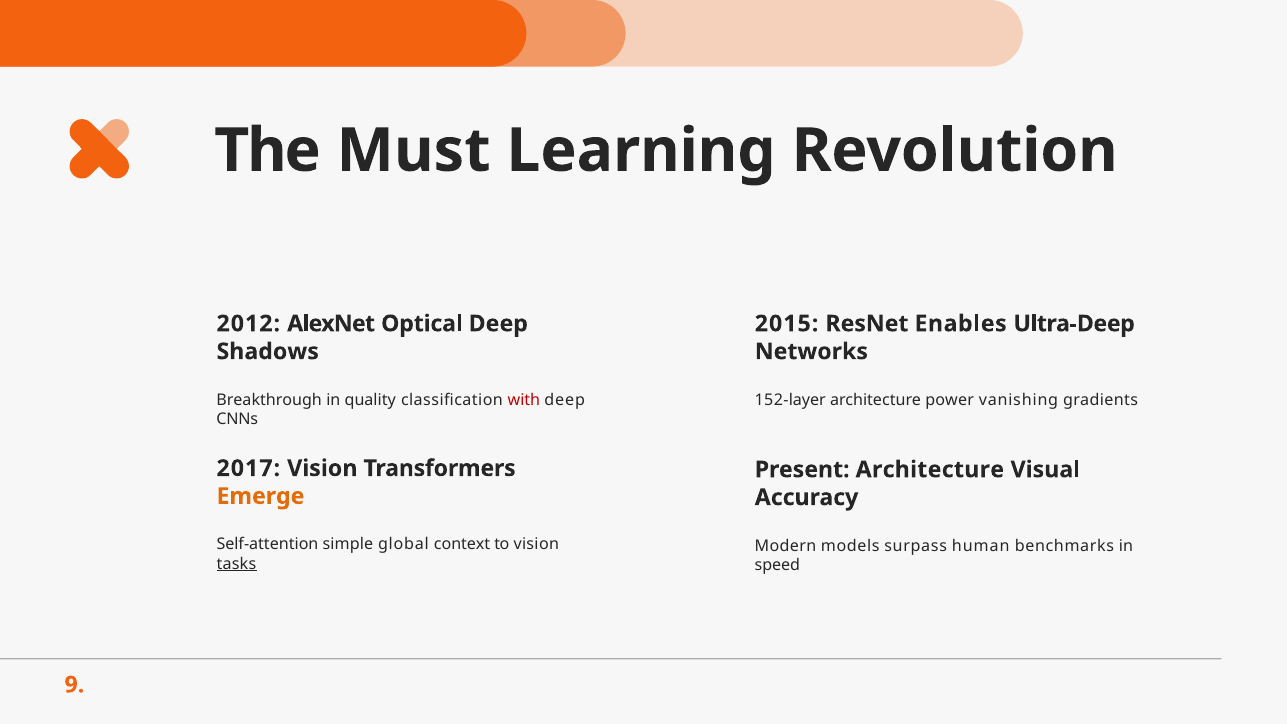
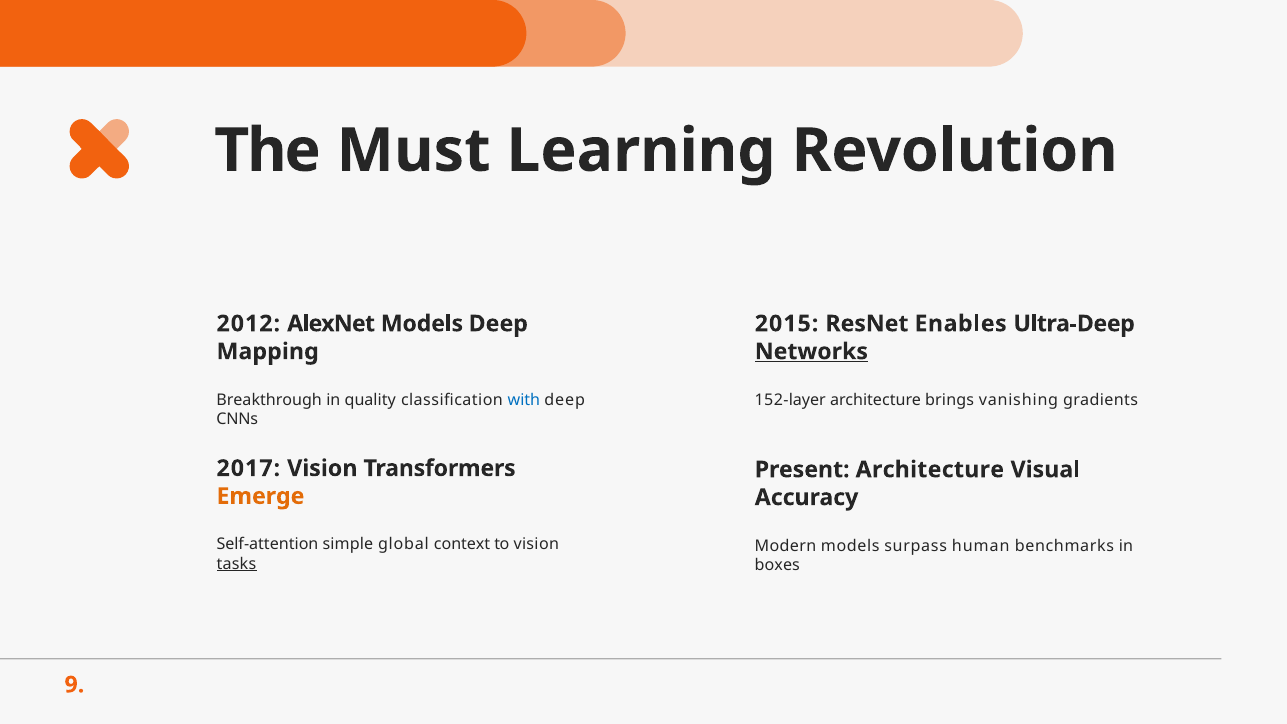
AlexNet Optical: Optical -> Models
Shadows: Shadows -> Mapping
Networks underline: none -> present
with colour: red -> blue
power: power -> brings
speed: speed -> boxes
